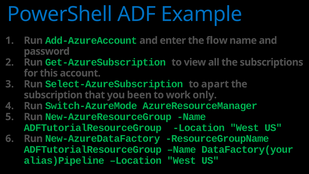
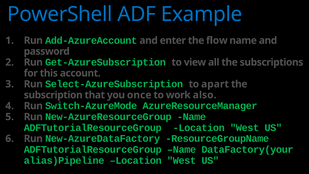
been: been -> once
only: only -> also
